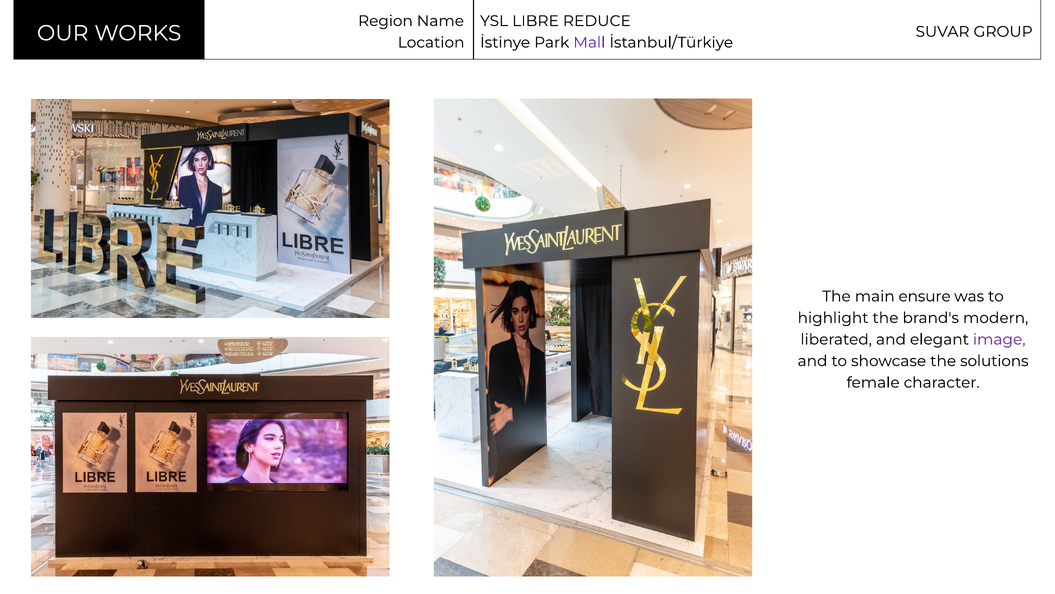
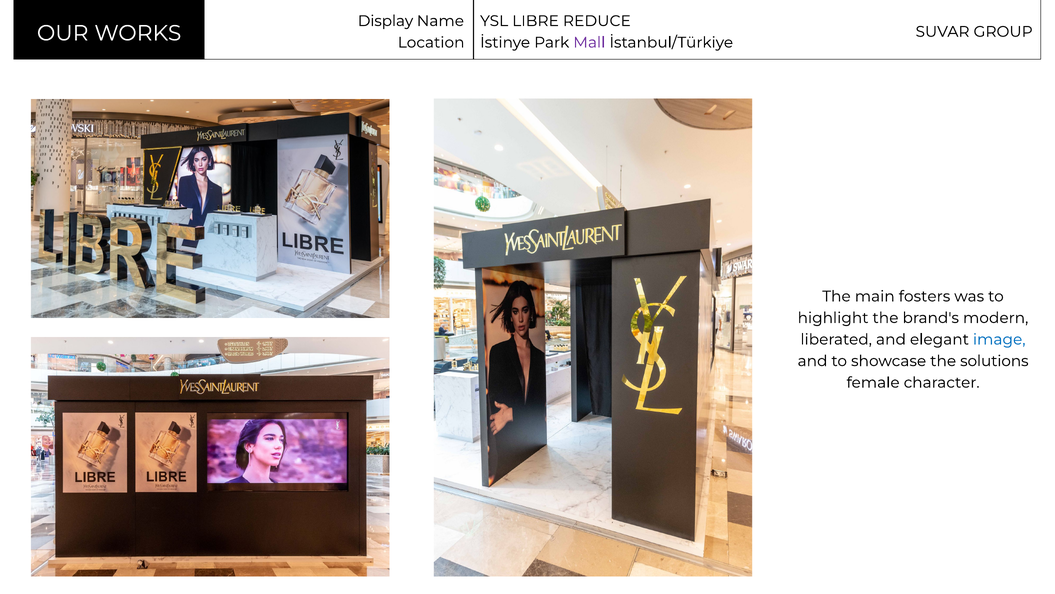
Region: Region -> Display
ensure: ensure -> fosters
image colour: purple -> blue
